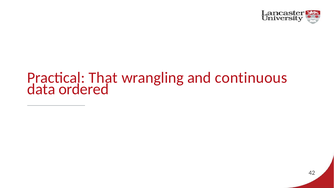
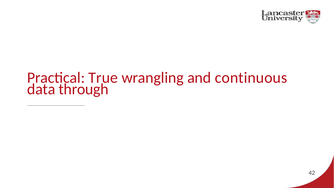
That: That -> True
ordered: ordered -> through
